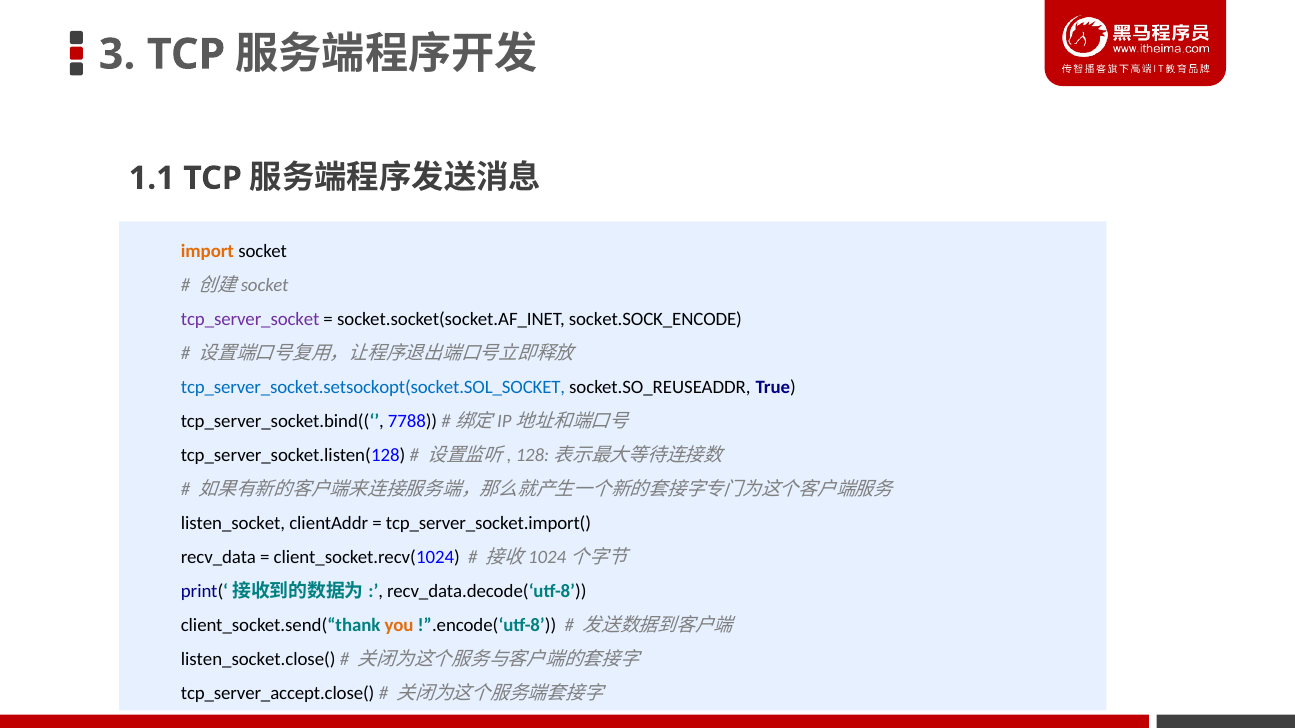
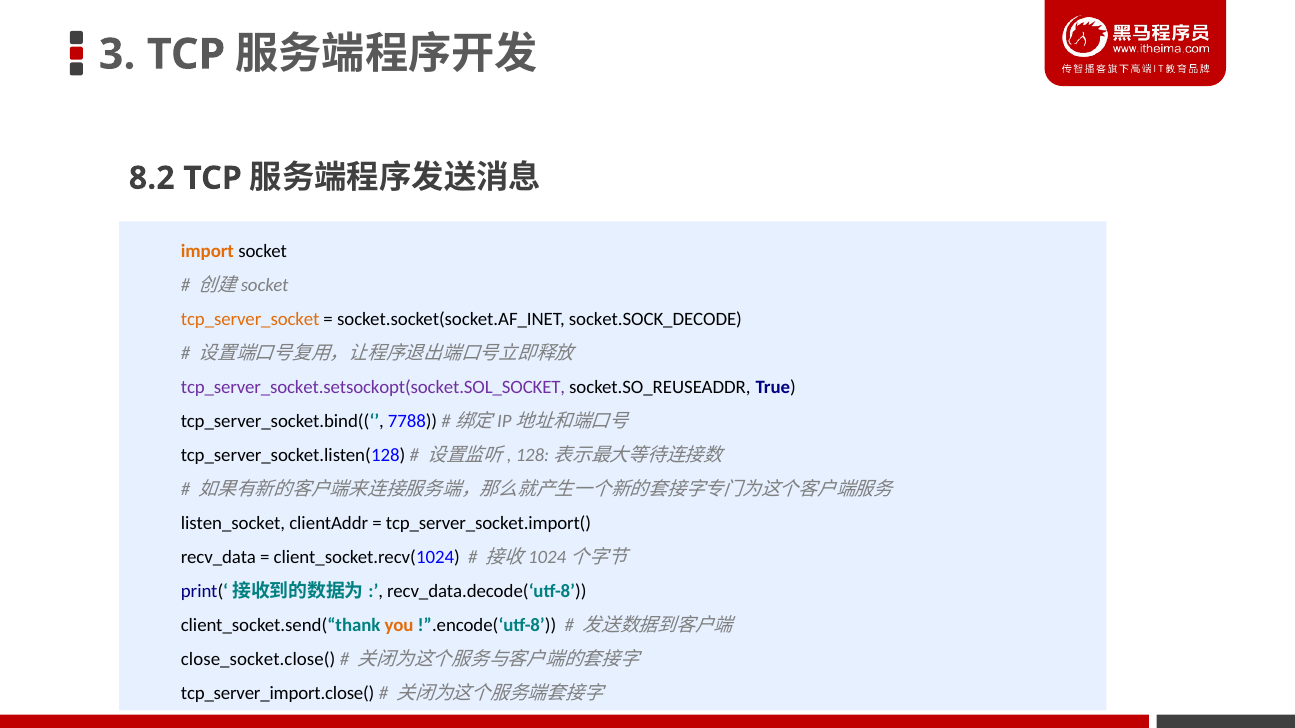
1.1: 1.1 -> 8.2
tcp_server_socket colour: purple -> orange
socket.SOCK_ENCODE: socket.SOCK_ENCODE -> socket.SOCK_DECODE
tcp_server_socket.setsockopt(socket.SOL_SOCKET colour: blue -> purple
listen_socket.close(: listen_socket.close( -> close_socket.close(
tcp_server_accept.close(: tcp_server_accept.close( -> tcp_server_import.close(
